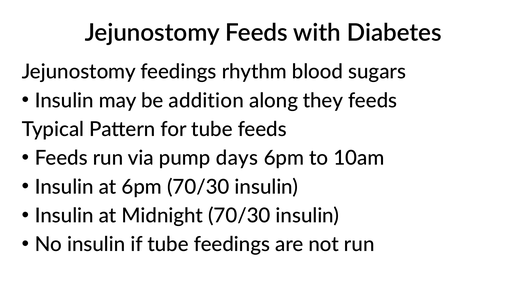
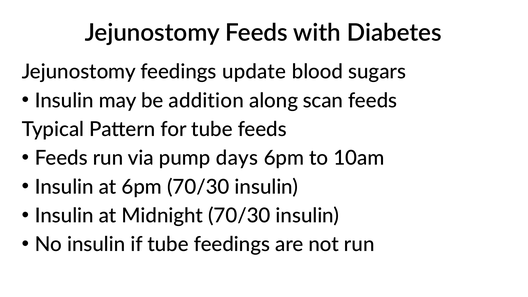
rhythm: rhythm -> update
they: they -> scan
